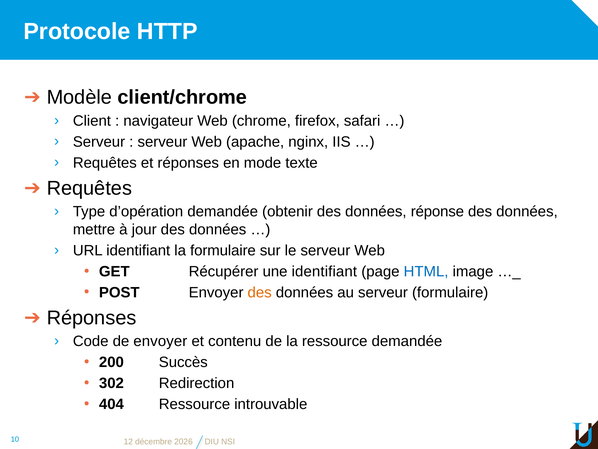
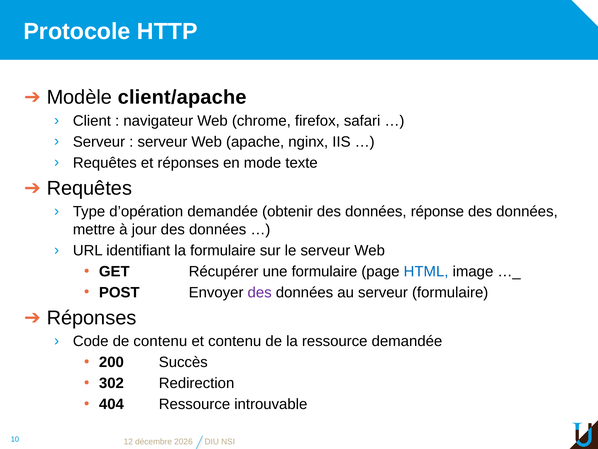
client/chrome: client/chrome -> client/apache
une identifiant: identifiant -> formulaire
des at (260, 292) colour: orange -> purple
de envoyer: envoyer -> contenu
